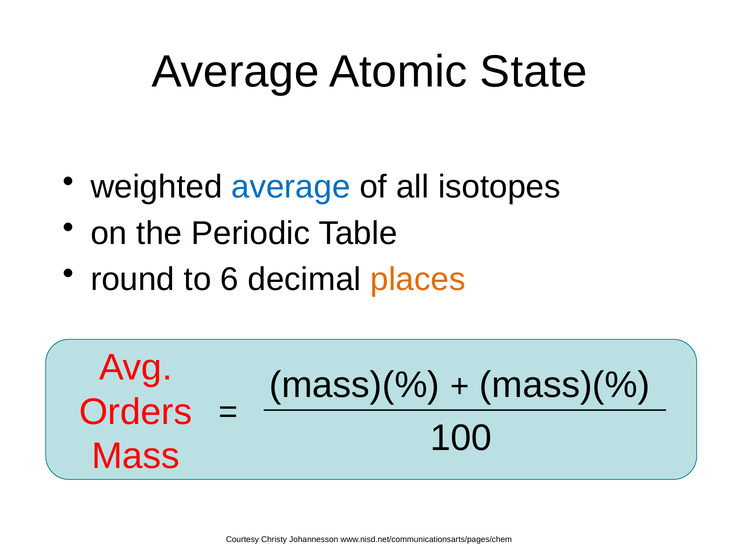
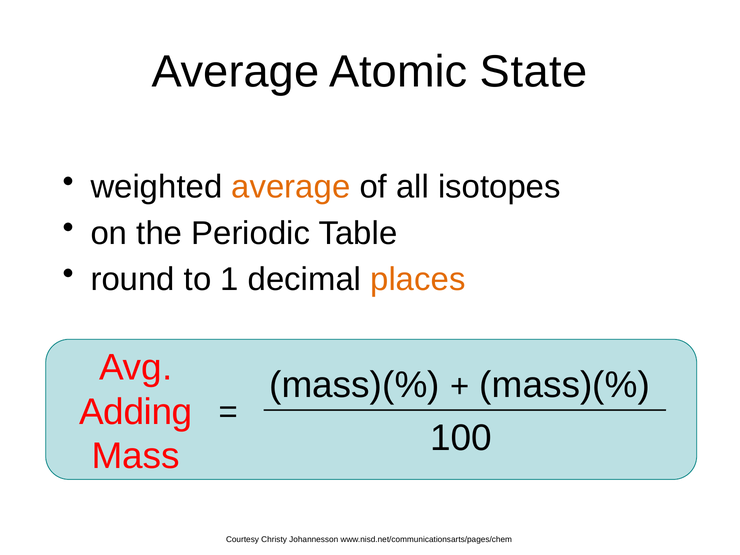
average at (291, 187) colour: blue -> orange
6: 6 -> 1
Orders: Orders -> Adding
